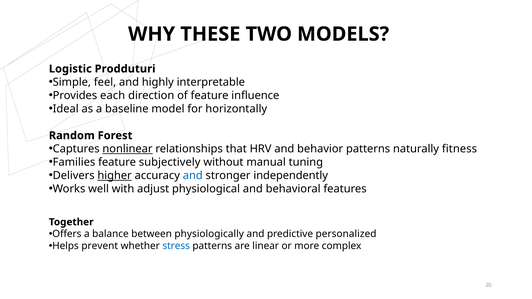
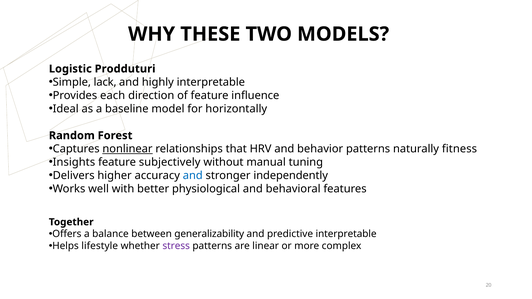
feel: feel -> lack
Families: Families -> Insights
higher underline: present -> none
adjust: adjust -> better
physiologically: physiologically -> generalizability
predictive personalized: personalized -> interpretable
prevent: prevent -> lifestyle
stress colour: blue -> purple
